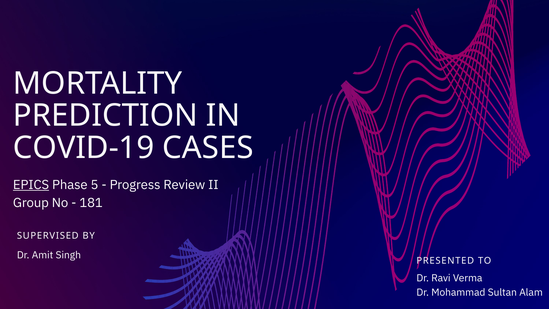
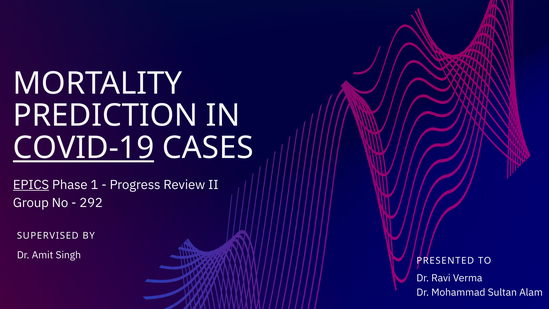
COVID-19 underline: none -> present
5: 5 -> 1
181: 181 -> 292
